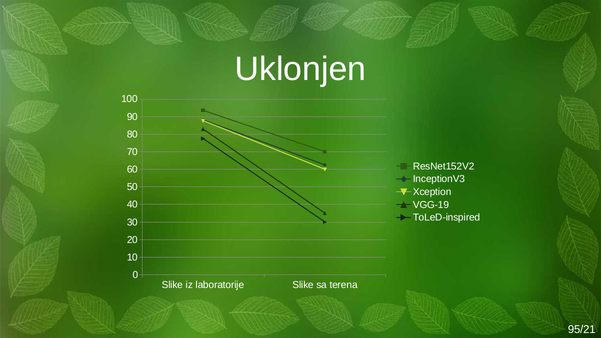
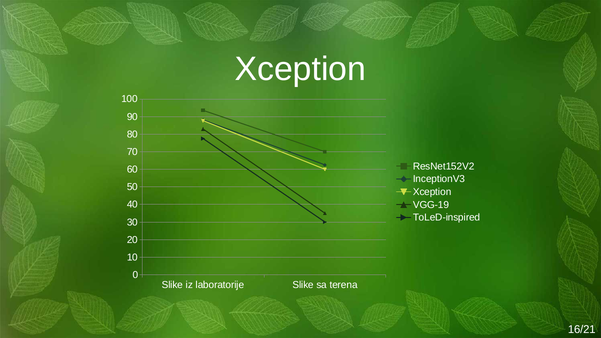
Uklonjen at (300, 69): Uklonjen -> Xception
95/21: 95/21 -> 16/21
